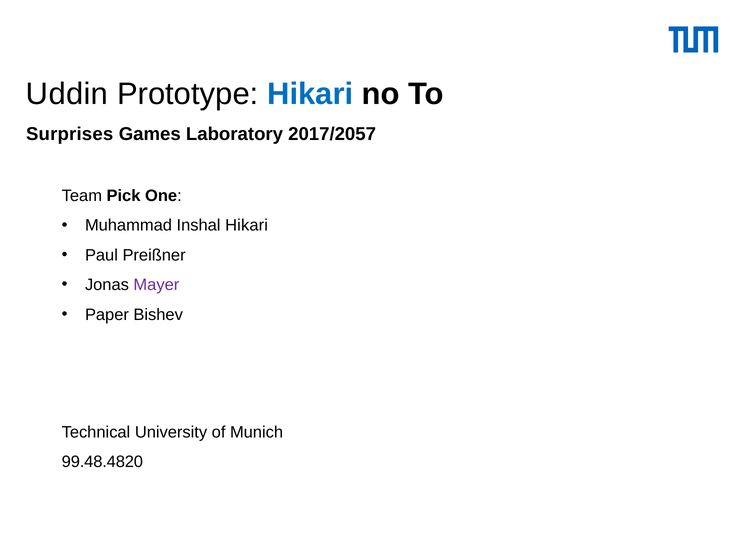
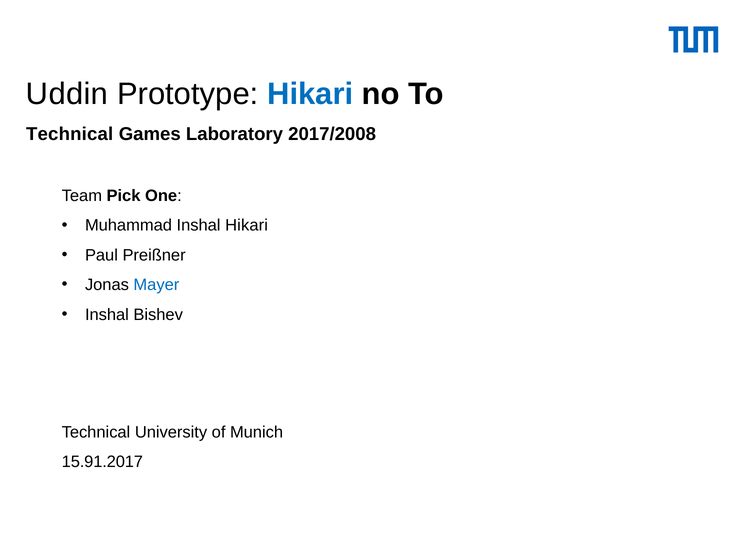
Surprises at (70, 134): Surprises -> Technical
2017/2057: 2017/2057 -> 2017/2008
Mayer colour: purple -> blue
Paper at (107, 315): Paper -> Inshal
99.48.4820: 99.48.4820 -> 15.91.2017
